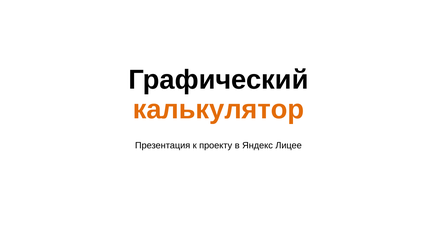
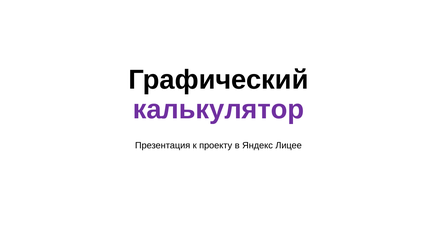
калькулятор colour: orange -> purple
